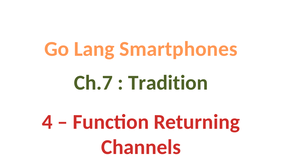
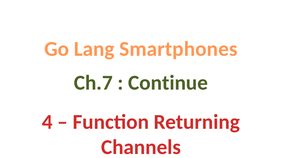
Tradition: Tradition -> Continue
